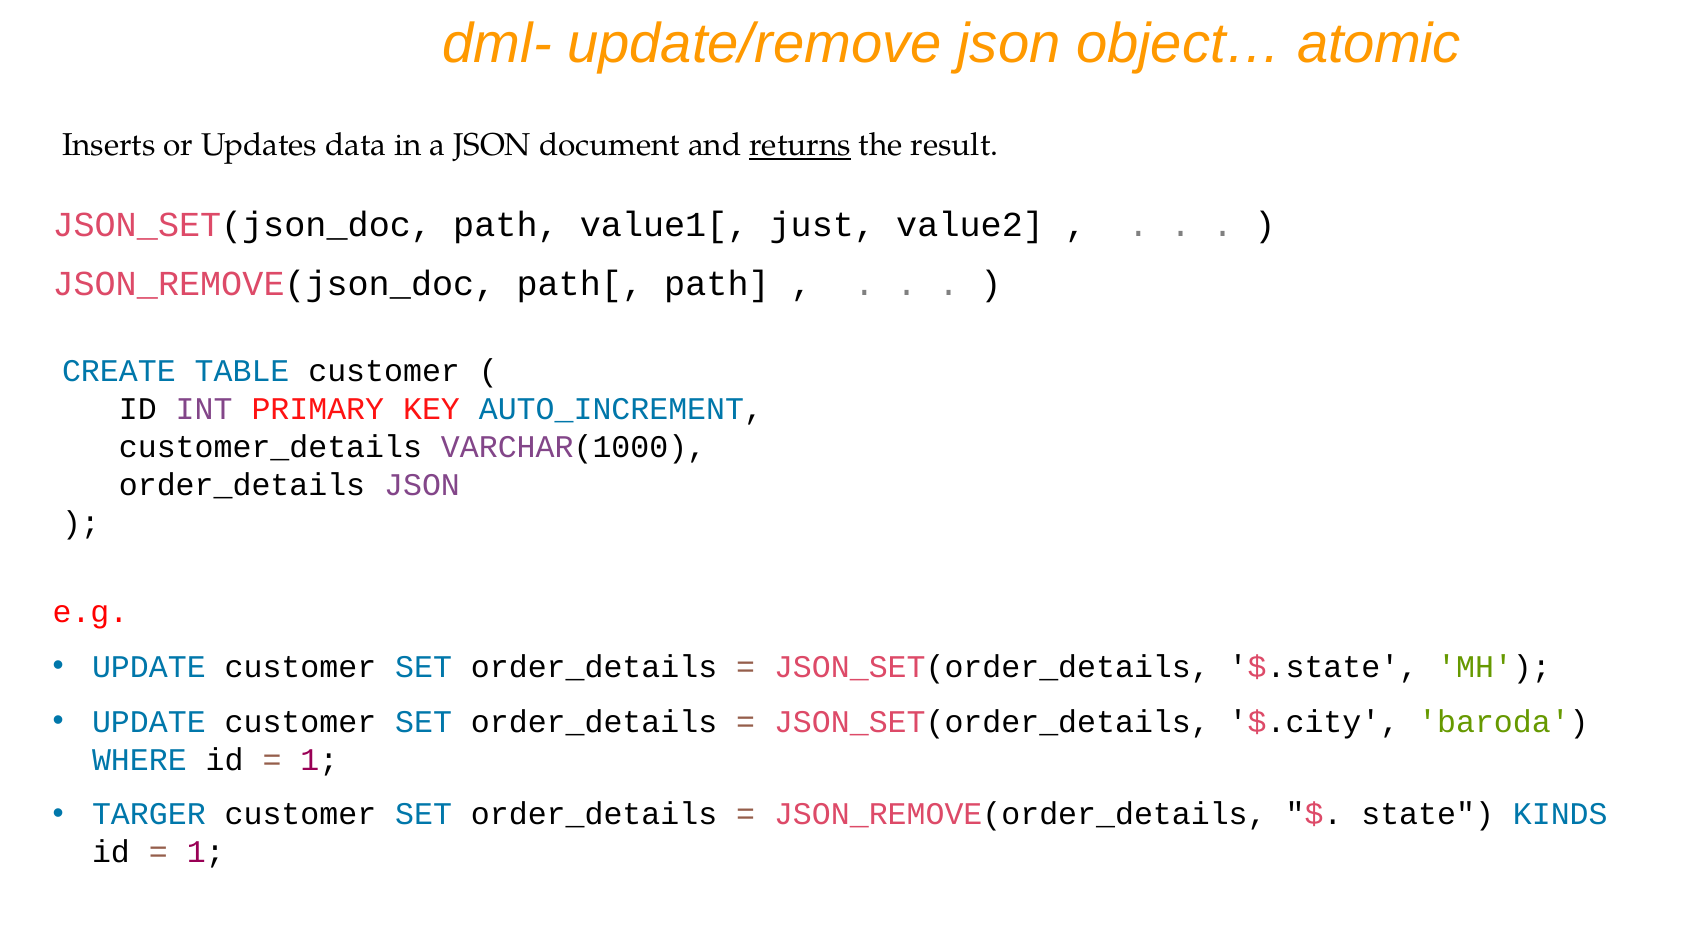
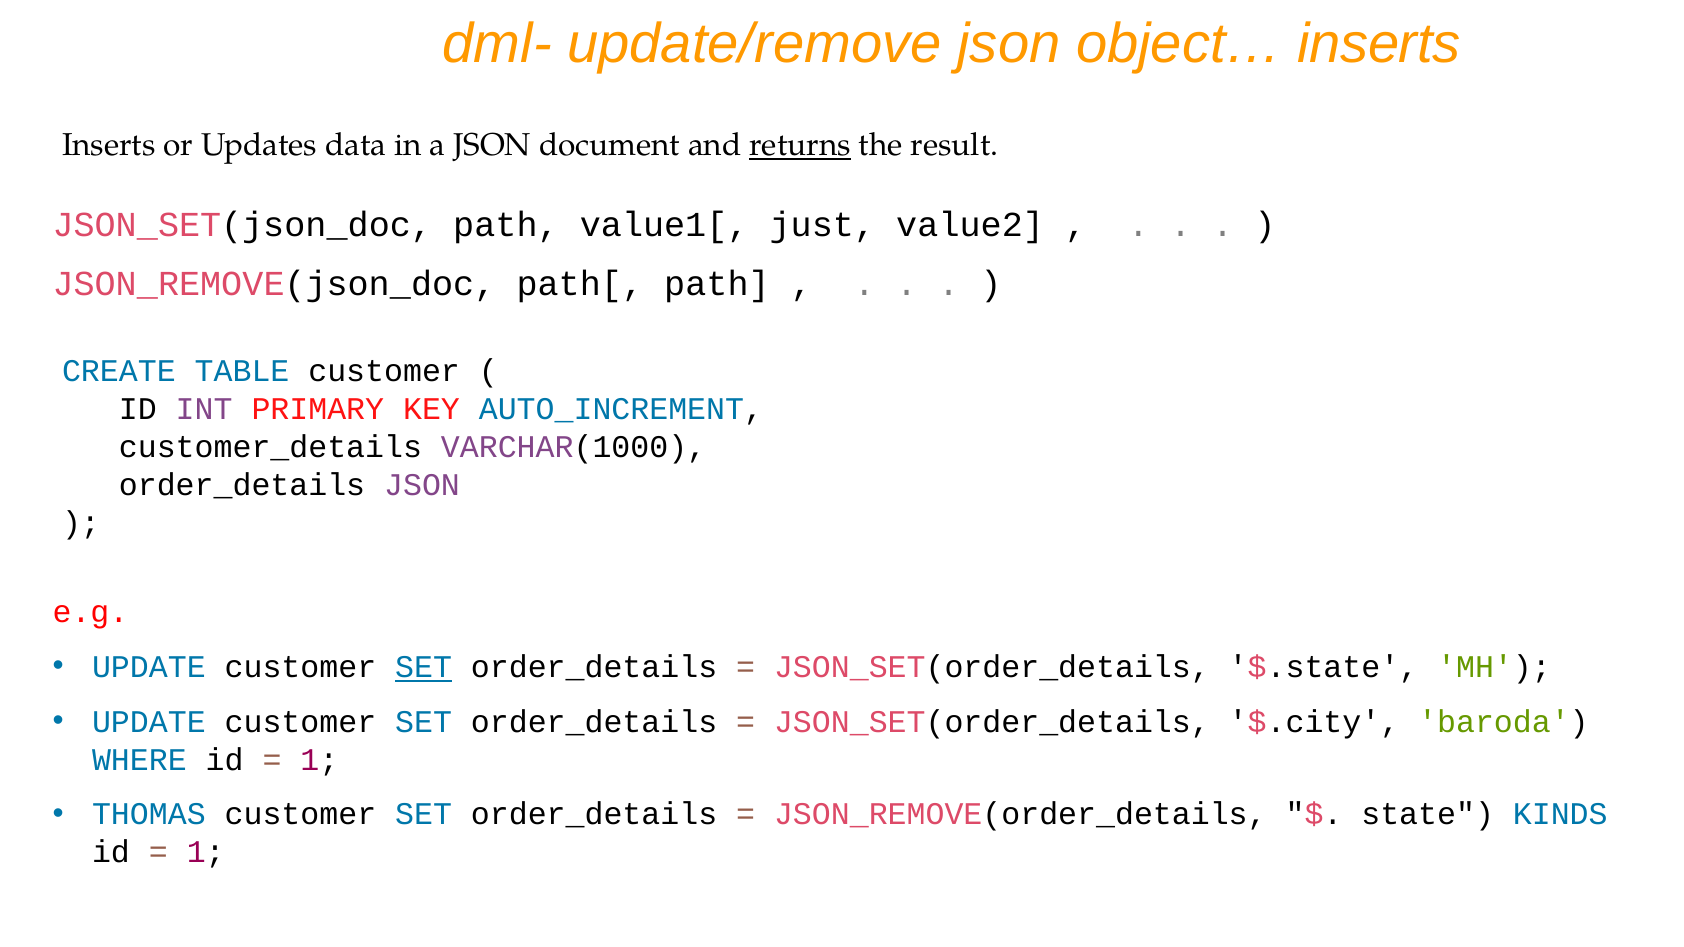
object… atomic: atomic -> inserts
SET at (424, 667) underline: none -> present
TARGER: TARGER -> THOMAS
